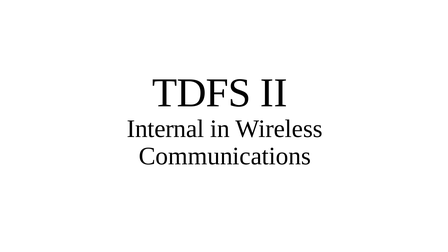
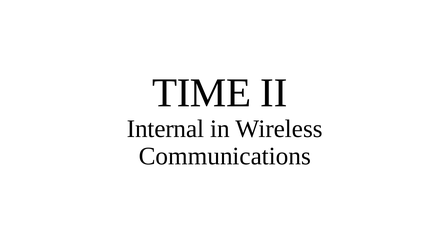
TDFS: TDFS -> TIME
